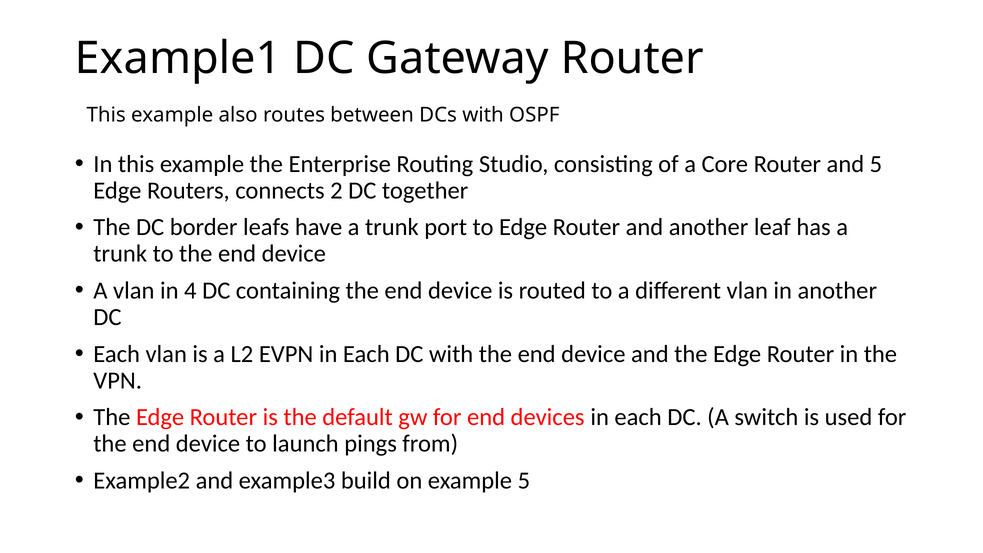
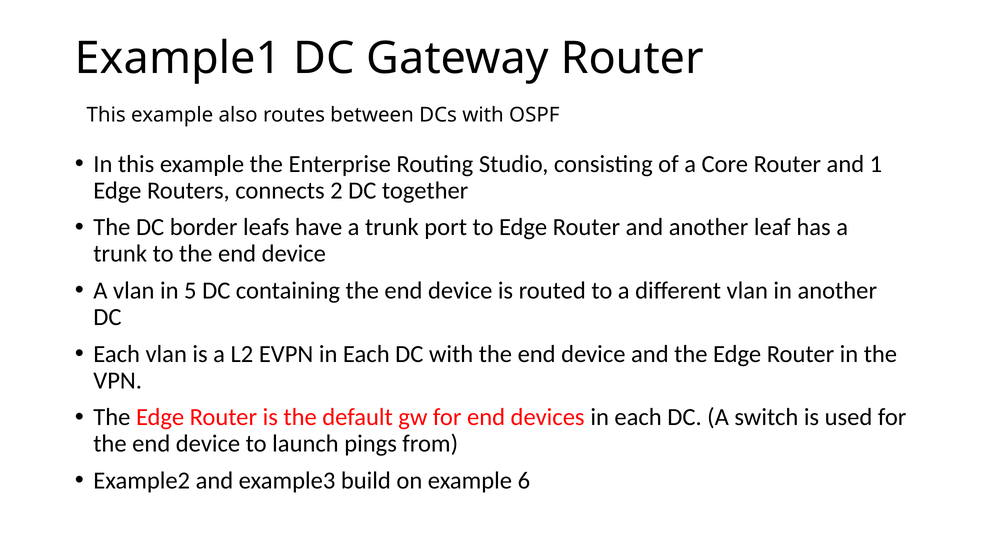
and 5: 5 -> 1
4: 4 -> 5
example 5: 5 -> 6
